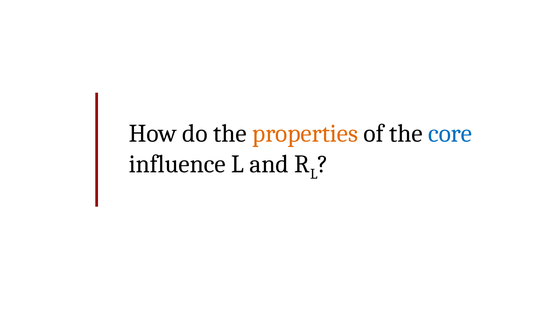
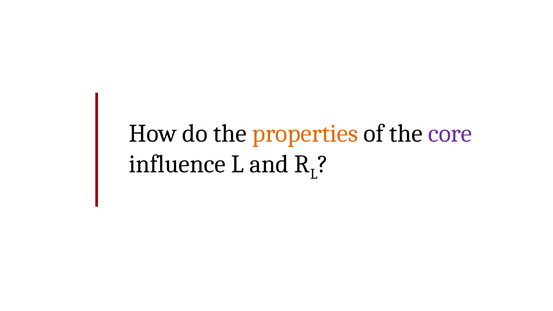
core colour: blue -> purple
